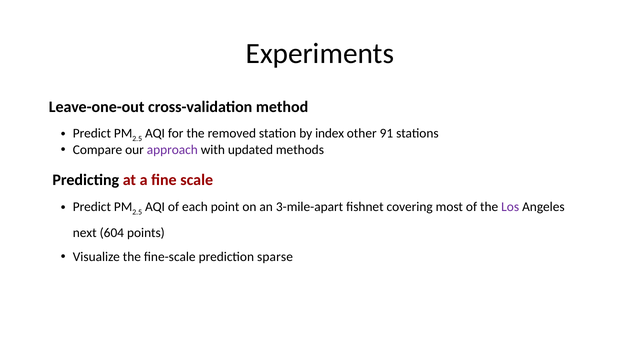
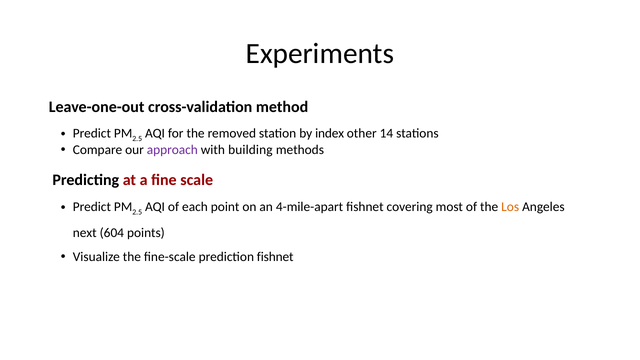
91: 91 -> 14
updated: updated -> building
3-mile-apart: 3-mile-apart -> 4-mile-apart
Los colour: purple -> orange
prediction sparse: sparse -> fishnet
